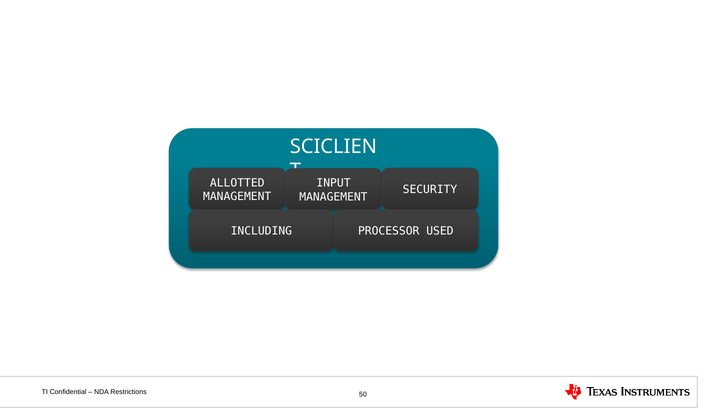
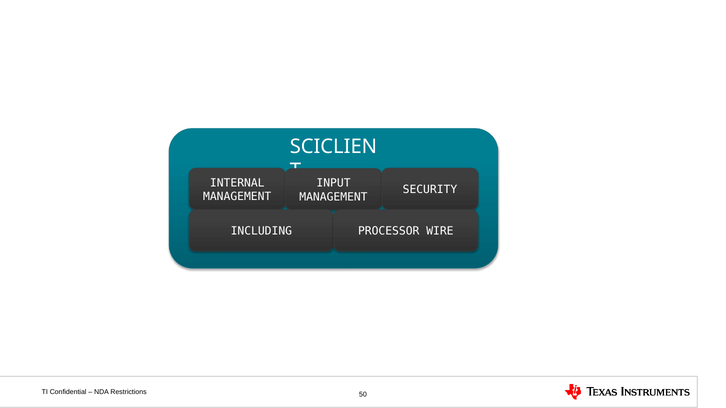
ALLOTTED: ALLOTTED -> INTERNAL
USED: USED -> WIRE
